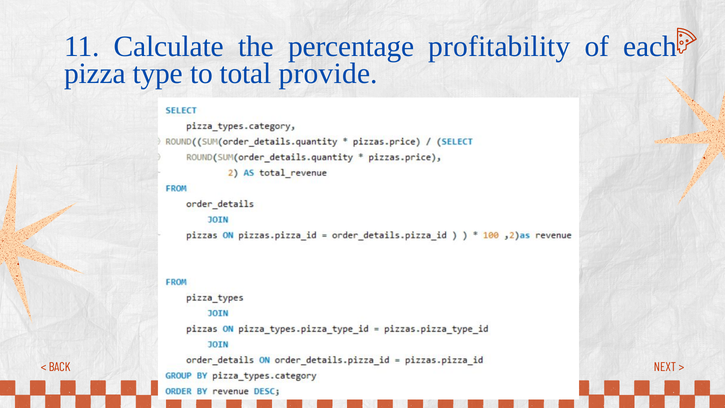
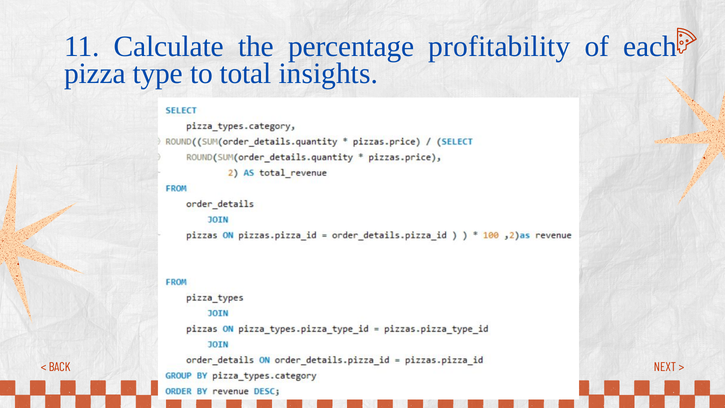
provide: provide -> insights
